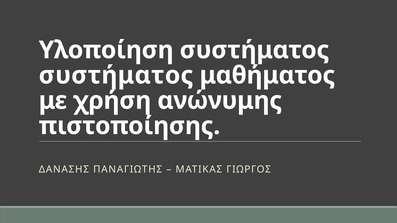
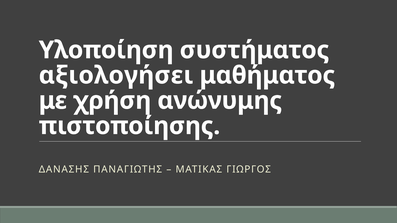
συστήματος at (116, 75): συστήματος -> αξιολογήσει
